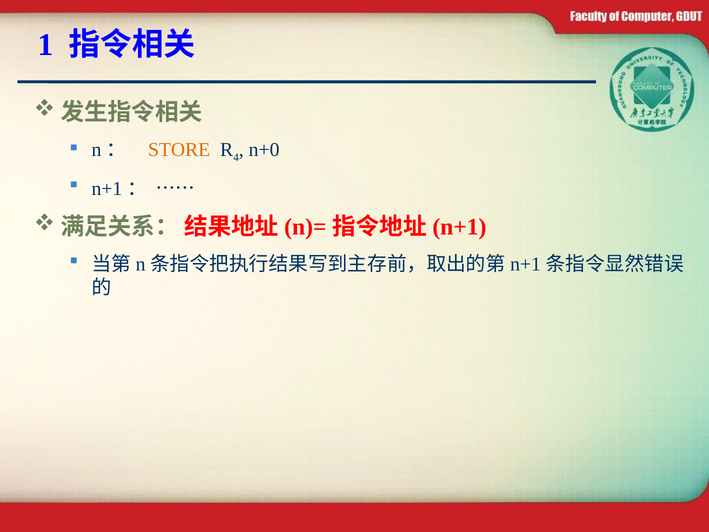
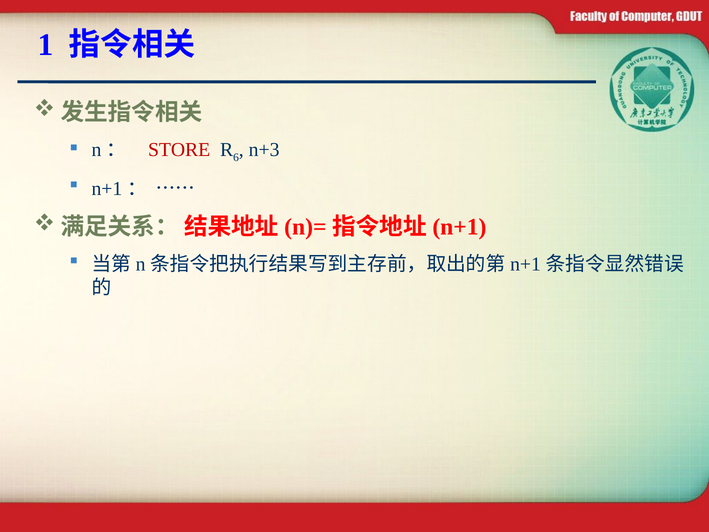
STORE colour: orange -> red
4: 4 -> 6
n+0: n+0 -> n+3
